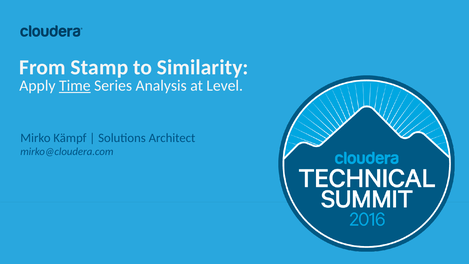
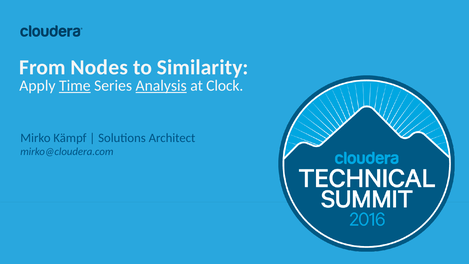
Stamp: Stamp -> Nodes
Analysis underline: none -> present
Level: Level -> Clock
